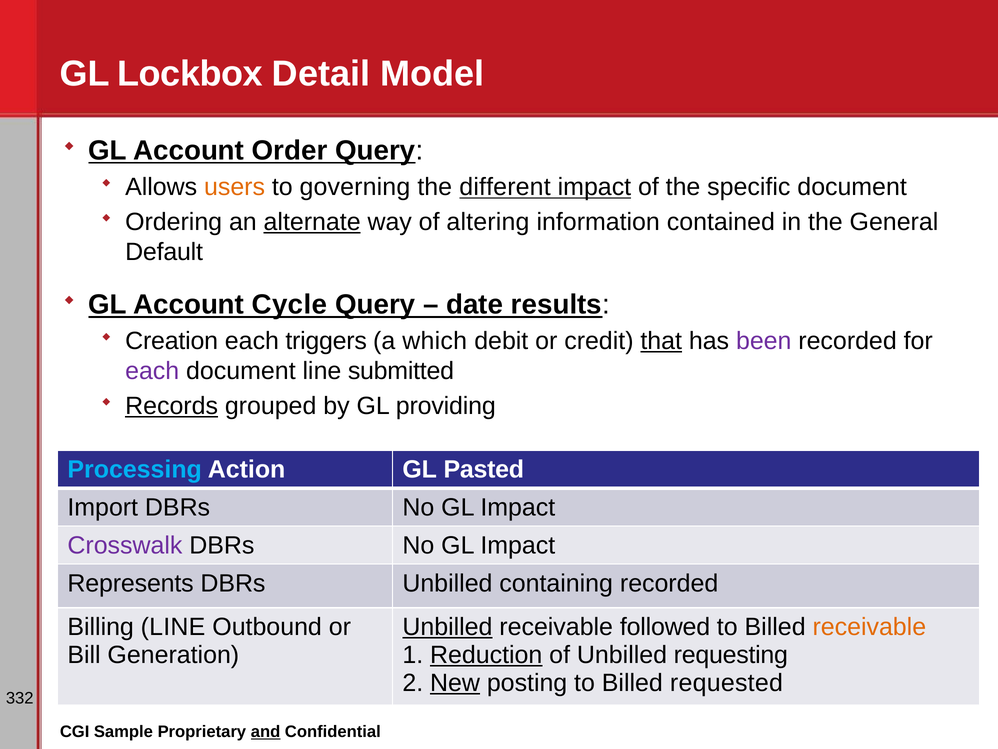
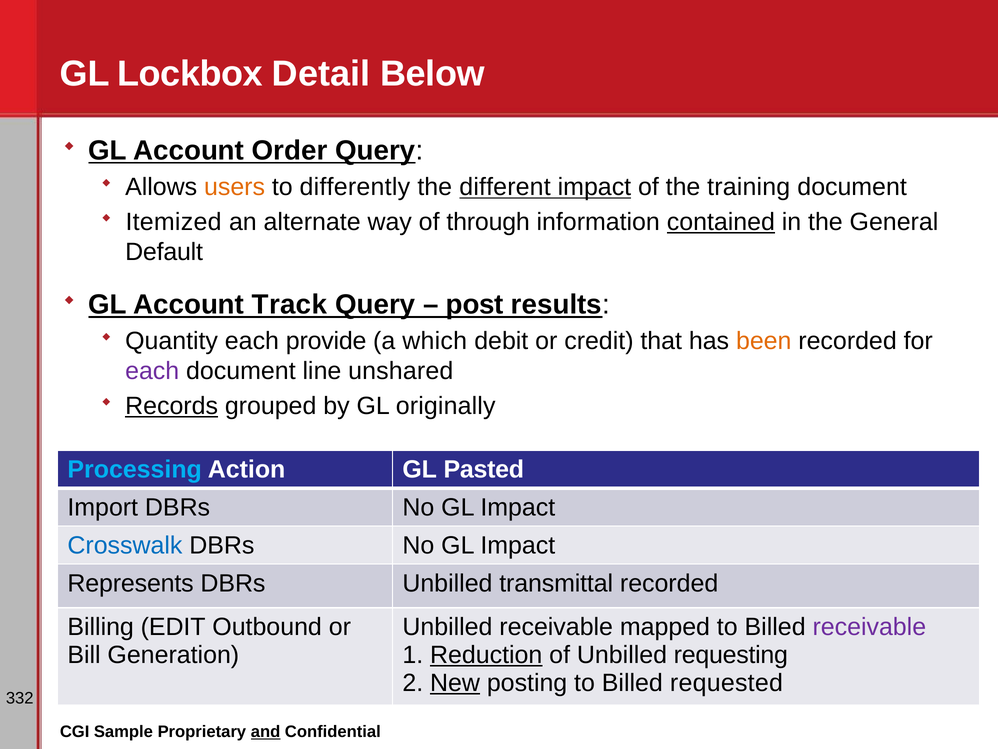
Model: Model -> Below
governing: governing -> differently
specific: specific -> training
Ordering: Ordering -> Itemized
alternate underline: present -> none
altering: altering -> through
contained underline: none -> present
Cycle: Cycle -> Track
date: date -> post
Creation: Creation -> Quantity
triggers: triggers -> provide
that underline: present -> none
been colour: purple -> orange
submitted: submitted -> unshared
providing: providing -> originally
Crosswalk colour: purple -> blue
containing: containing -> transmittal
Billing LINE: LINE -> EDIT
Unbilled at (447, 627) underline: present -> none
followed: followed -> mapped
receivable at (869, 627) colour: orange -> purple
